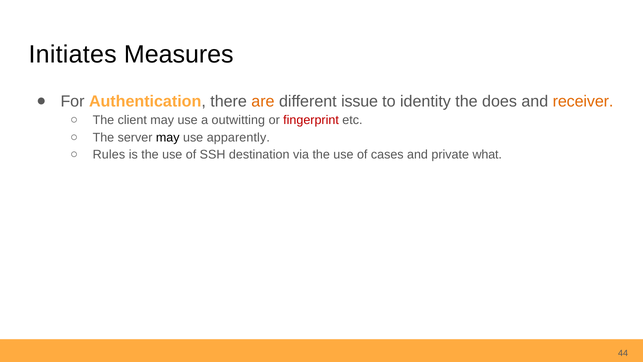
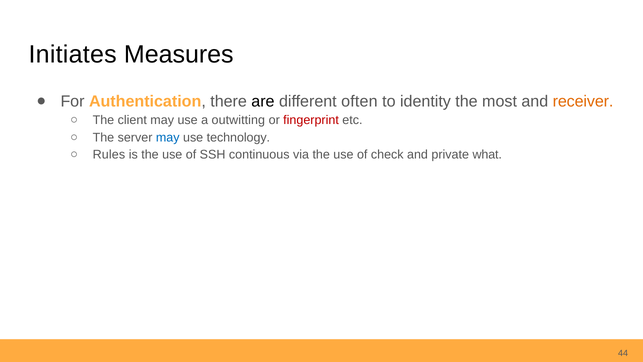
are colour: orange -> black
issue: issue -> often
does: does -> most
may at (168, 137) colour: black -> blue
apparently: apparently -> technology
destination: destination -> continuous
cases: cases -> check
